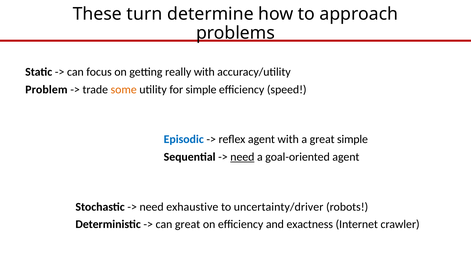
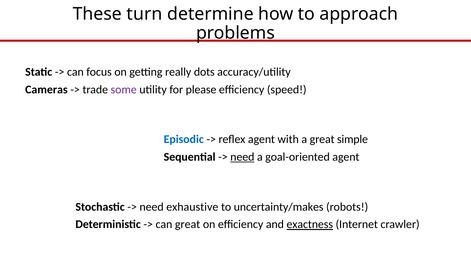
really with: with -> dots
Problem: Problem -> Cameras
some colour: orange -> purple
for simple: simple -> please
uncertainty/driver: uncertainty/driver -> uncertainty/makes
exactness underline: none -> present
